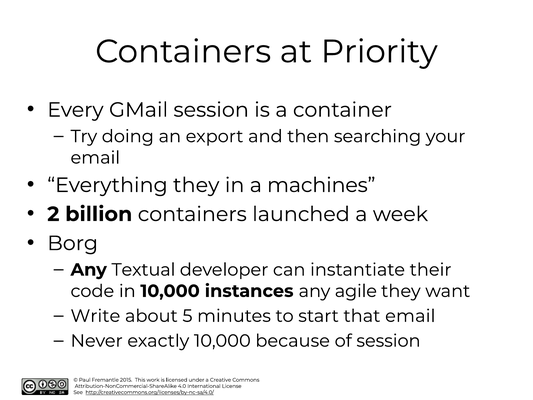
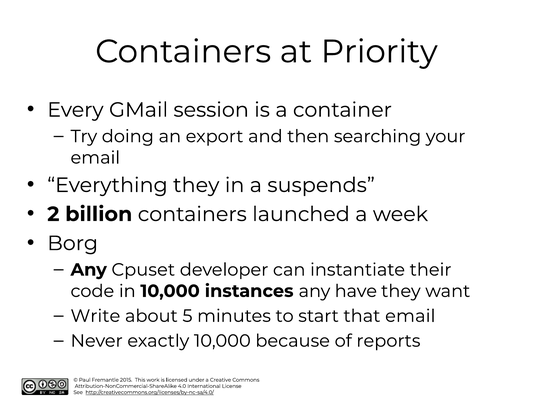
machines: machines -> suspends
Textual: Textual -> Cpuset
agile: agile -> have
of session: session -> reports
